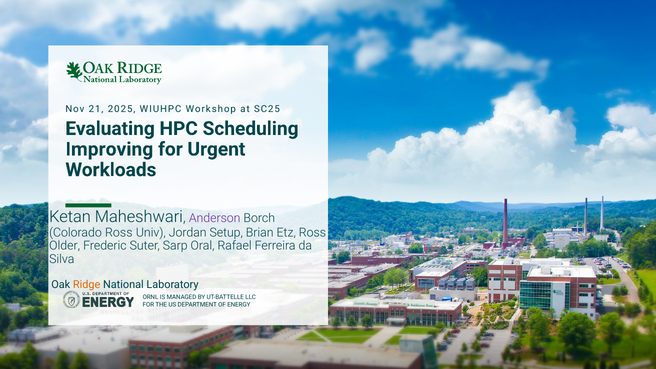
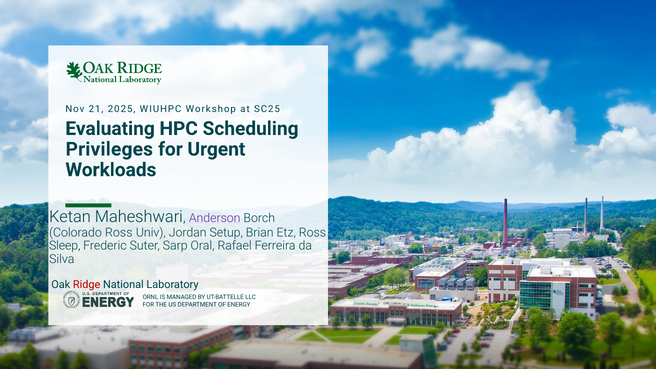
Improving: Improving -> Privileges
Older: Older -> Sleep
Ridge colour: orange -> red
